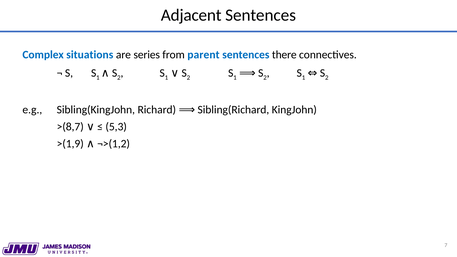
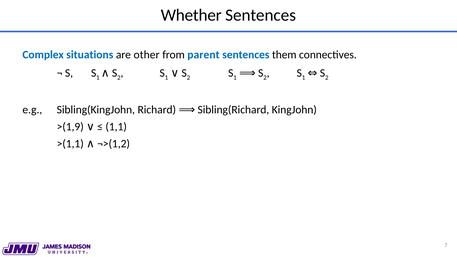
Adjacent: Adjacent -> Whether
series: series -> other
there: there -> them
>(8,7: >(8,7 -> >(1,9
5,3: 5,3 -> 1,1
>(1,9: >(1,9 -> >(1,1
